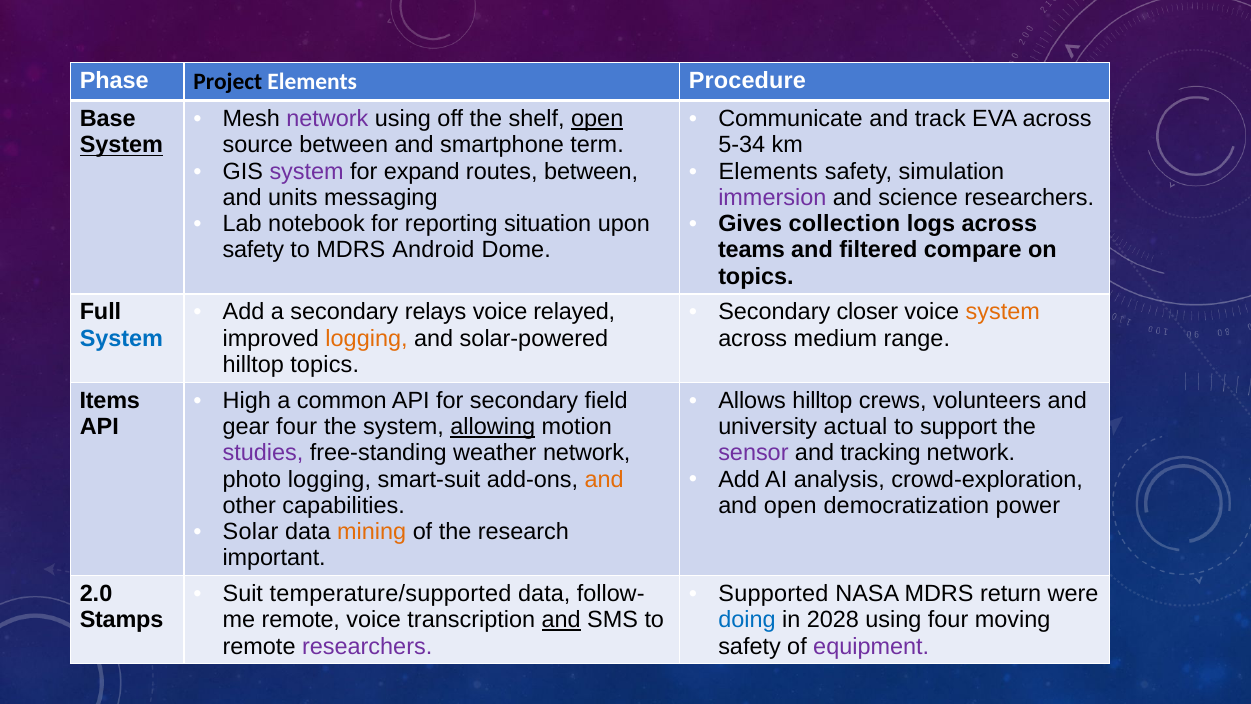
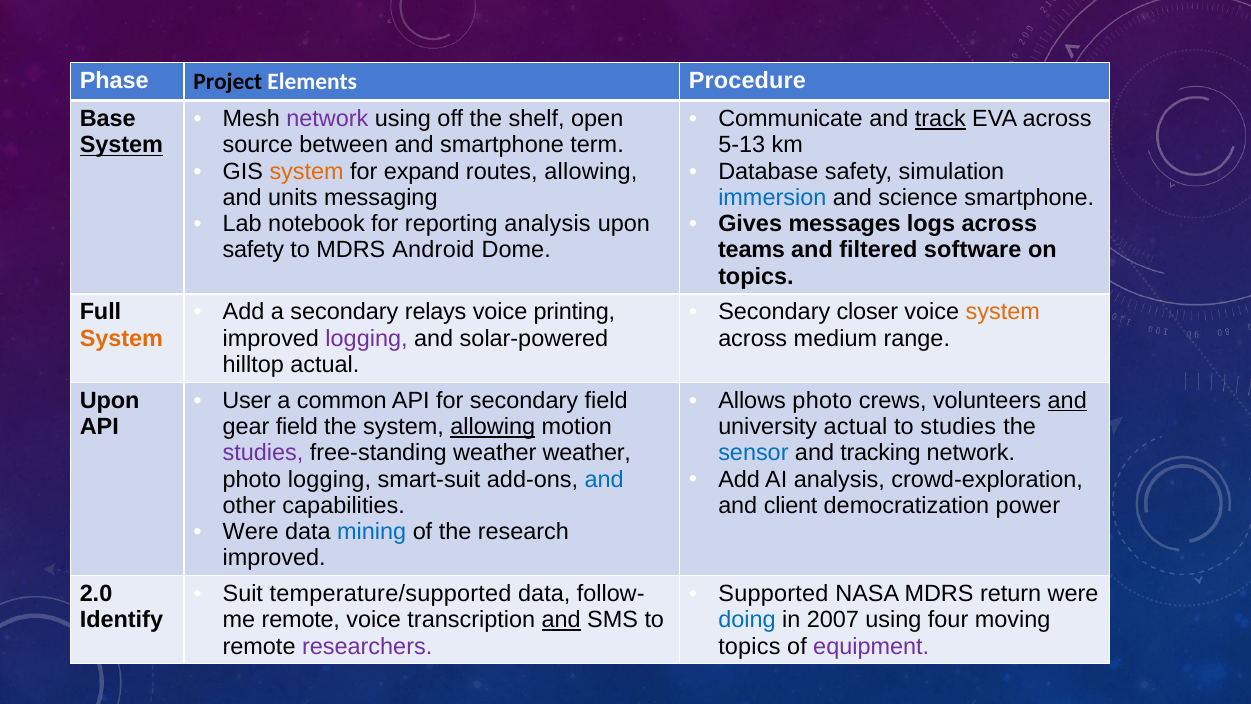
open at (597, 119) underline: present -> none
track underline: none -> present
5-34: 5-34 -> 5-13
system at (307, 171) colour: purple -> orange
routes between: between -> allowing
Elements at (768, 171): Elements -> Database
immersion colour: purple -> blue
science researchers: researchers -> smartphone
reporting situation: situation -> analysis
collection: collection -> messages
compare: compare -> software
relayed: relayed -> printing
System at (121, 338) colour: blue -> orange
logging at (367, 338) colour: orange -> purple
hilltop topics: topics -> actual
Items at (110, 400): Items -> Upon
High: High -> User
Allows hilltop: hilltop -> photo
and at (1067, 400) underline: none -> present
gear four: four -> field
to support: support -> studies
weather network: network -> weather
sensor colour: purple -> blue
and at (604, 479) colour: orange -> blue
and open: open -> client
Solar at (251, 532): Solar -> Were
mining colour: orange -> blue
important at (274, 558): important -> improved
Stamps: Stamps -> Identify
2028: 2028 -> 2007
safety at (750, 646): safety -> topics
